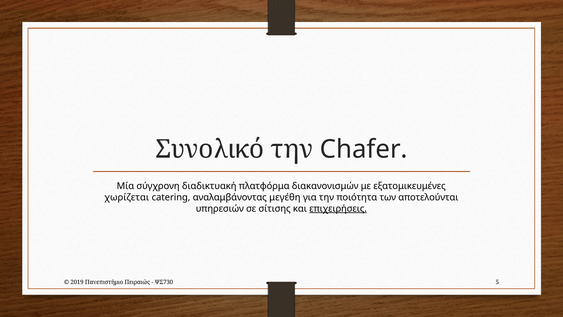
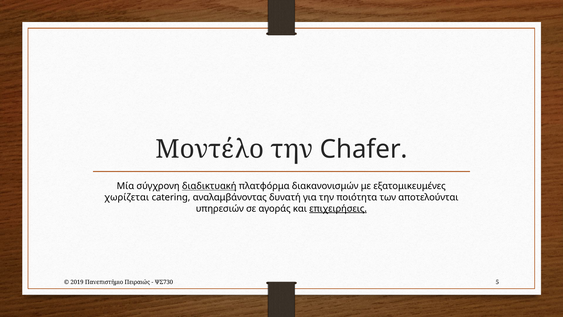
Συνολικό: Συνολικό -> Μοντέλο
διαδικτυακή underline: none -> present
μεγέθη: μεγέθη -> δυνατή
σίτισης: σίτισης -> αγοράς
